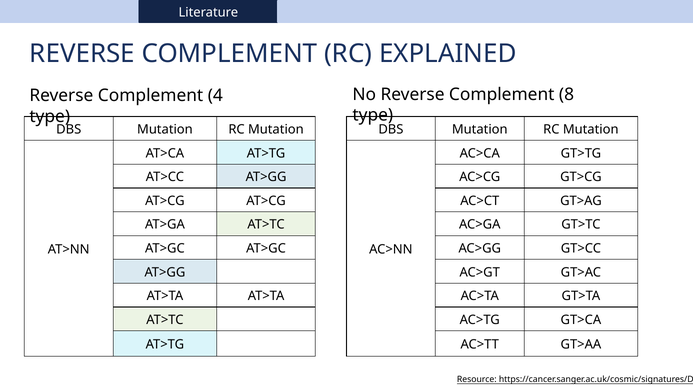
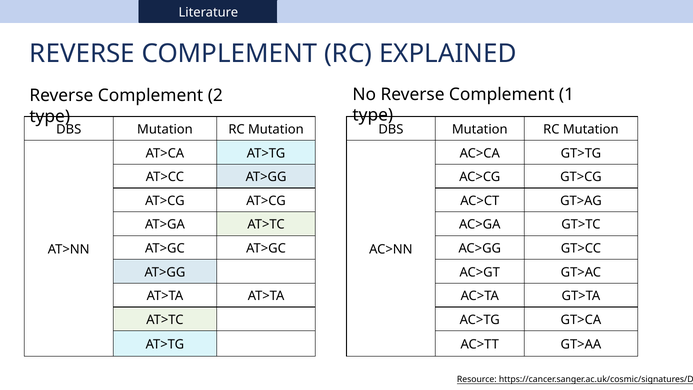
8: 8 -> 1
4: 4 -> 2
